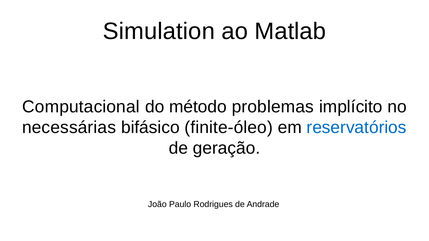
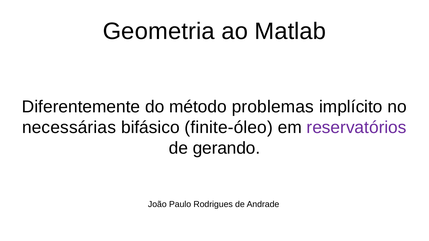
Simulation: Simulation -> Geometria
Computacional: Computacional -> Diferentemente
reservatórios colour: blue -> purple
geração: geração -> gerando
